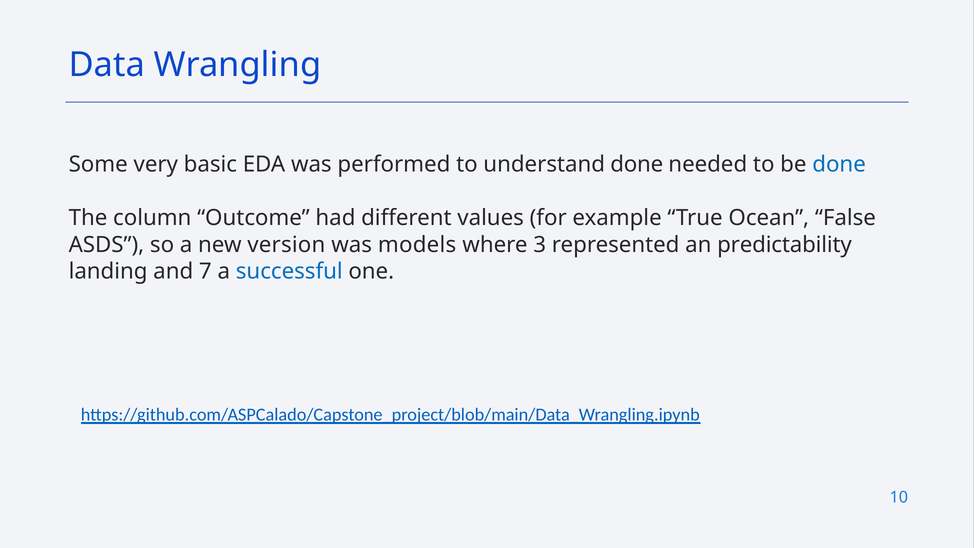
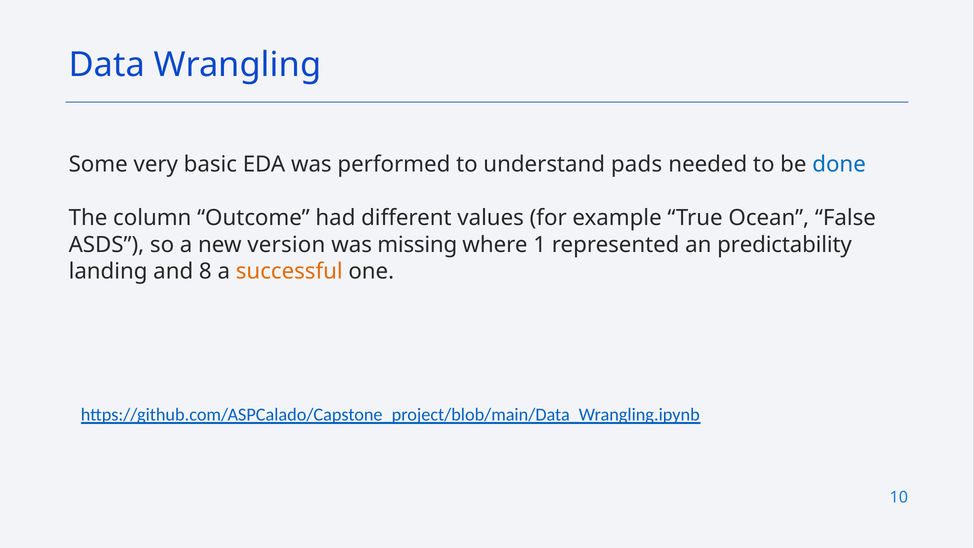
understand done: done -> pads
models: models -> missing
3: 3 -> 1
7: 7 -> 8
successful colour: blue -> orange
